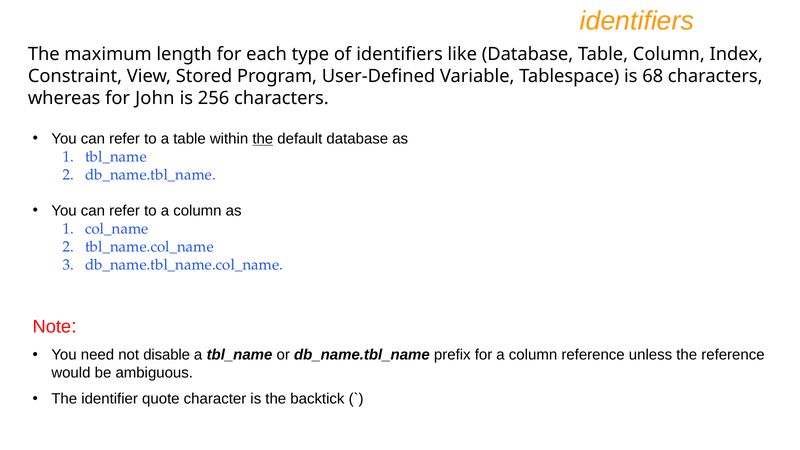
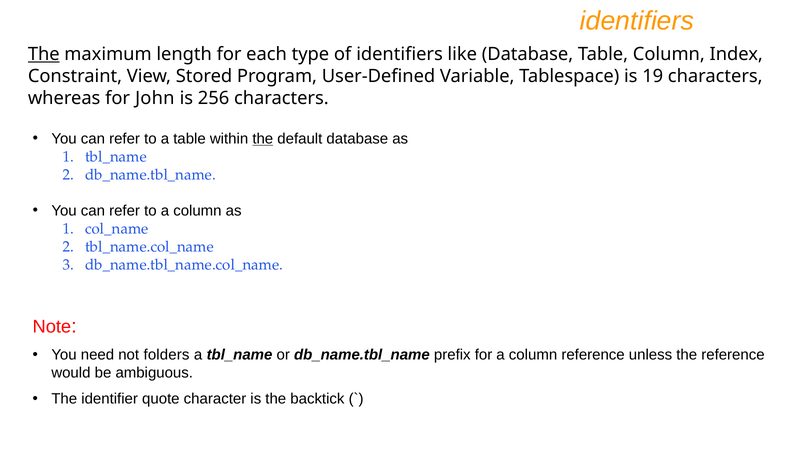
The at (44, 54) underline: none -> present
68: 68 -> 19
disable: disable -> folders
